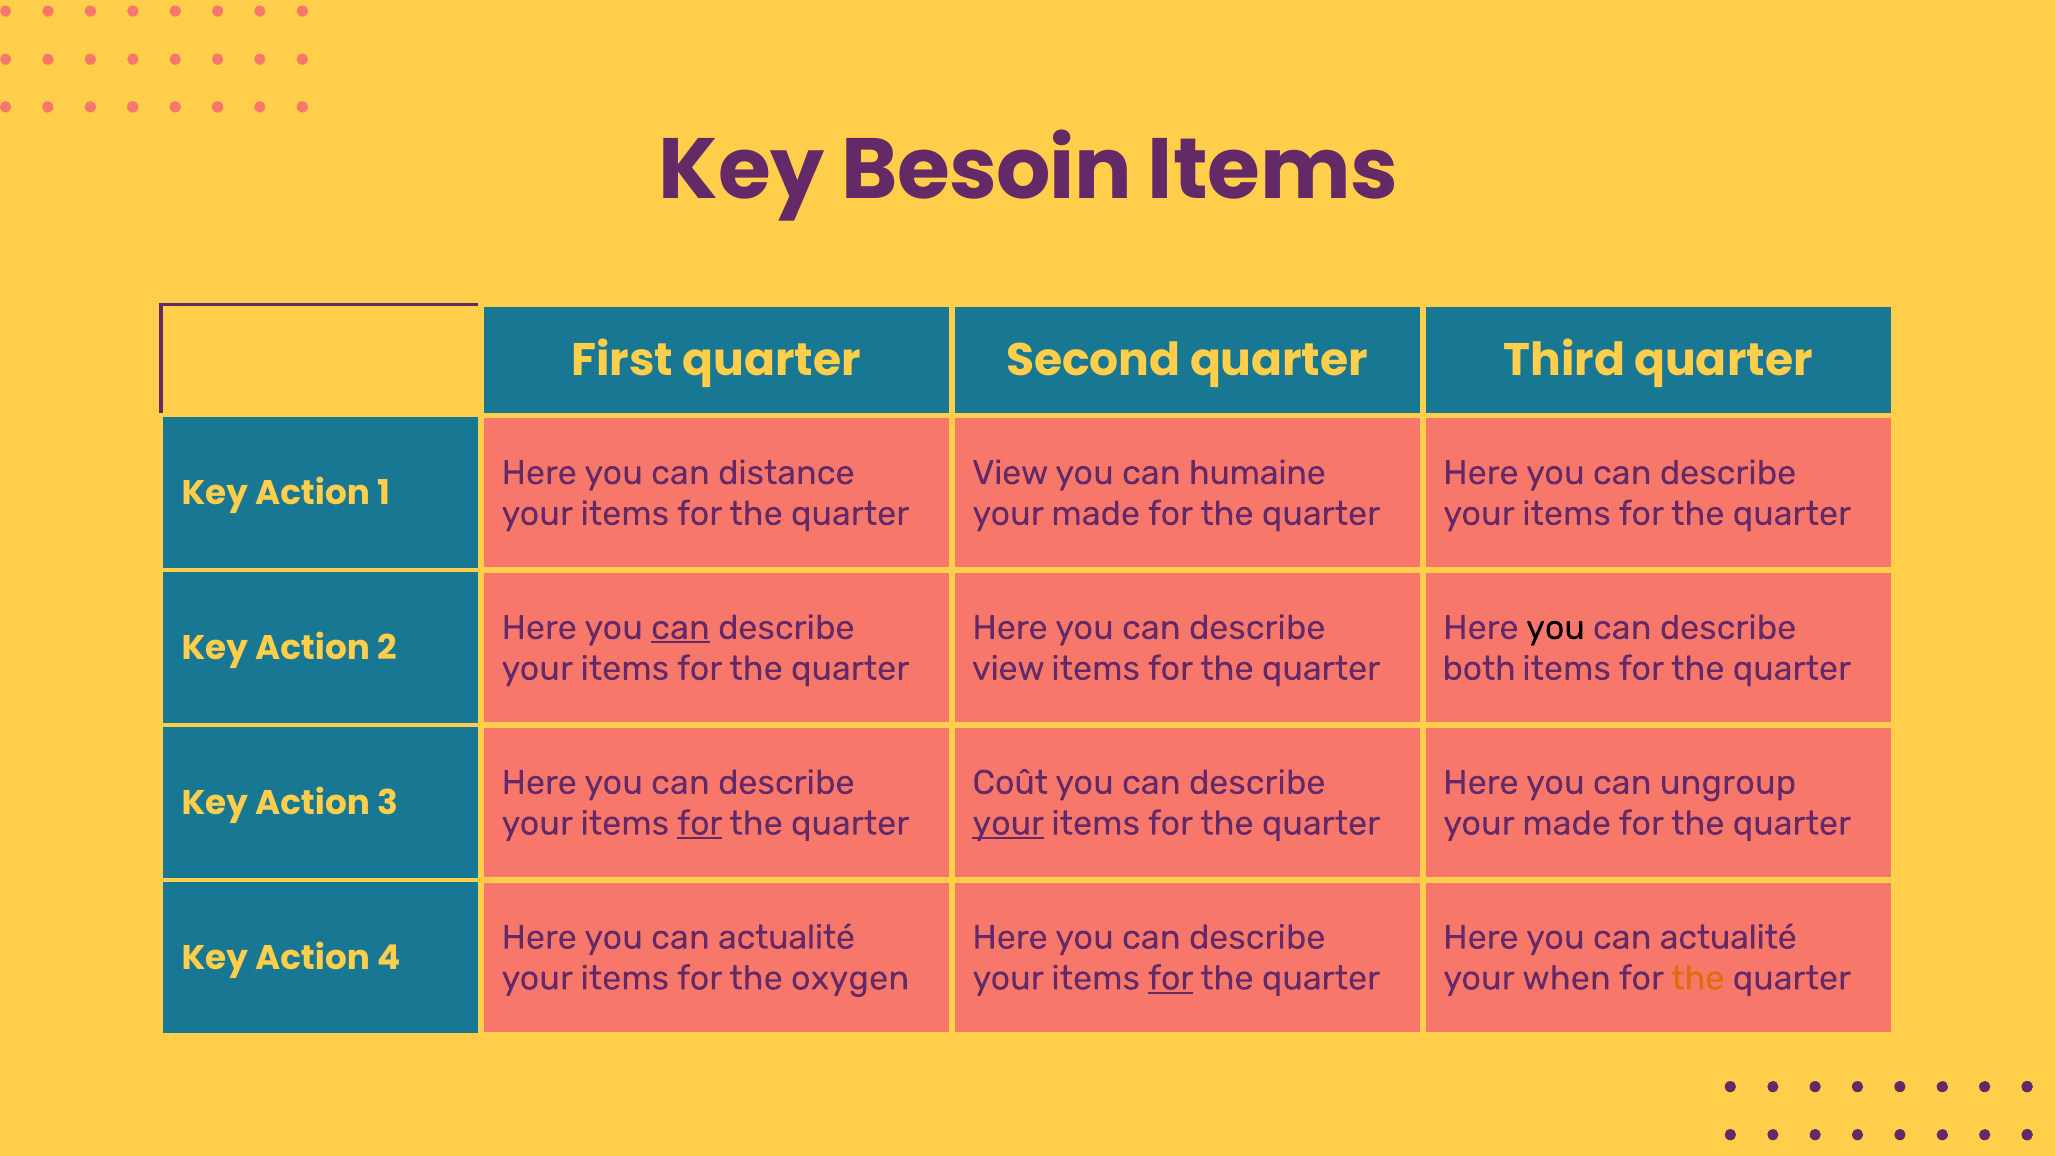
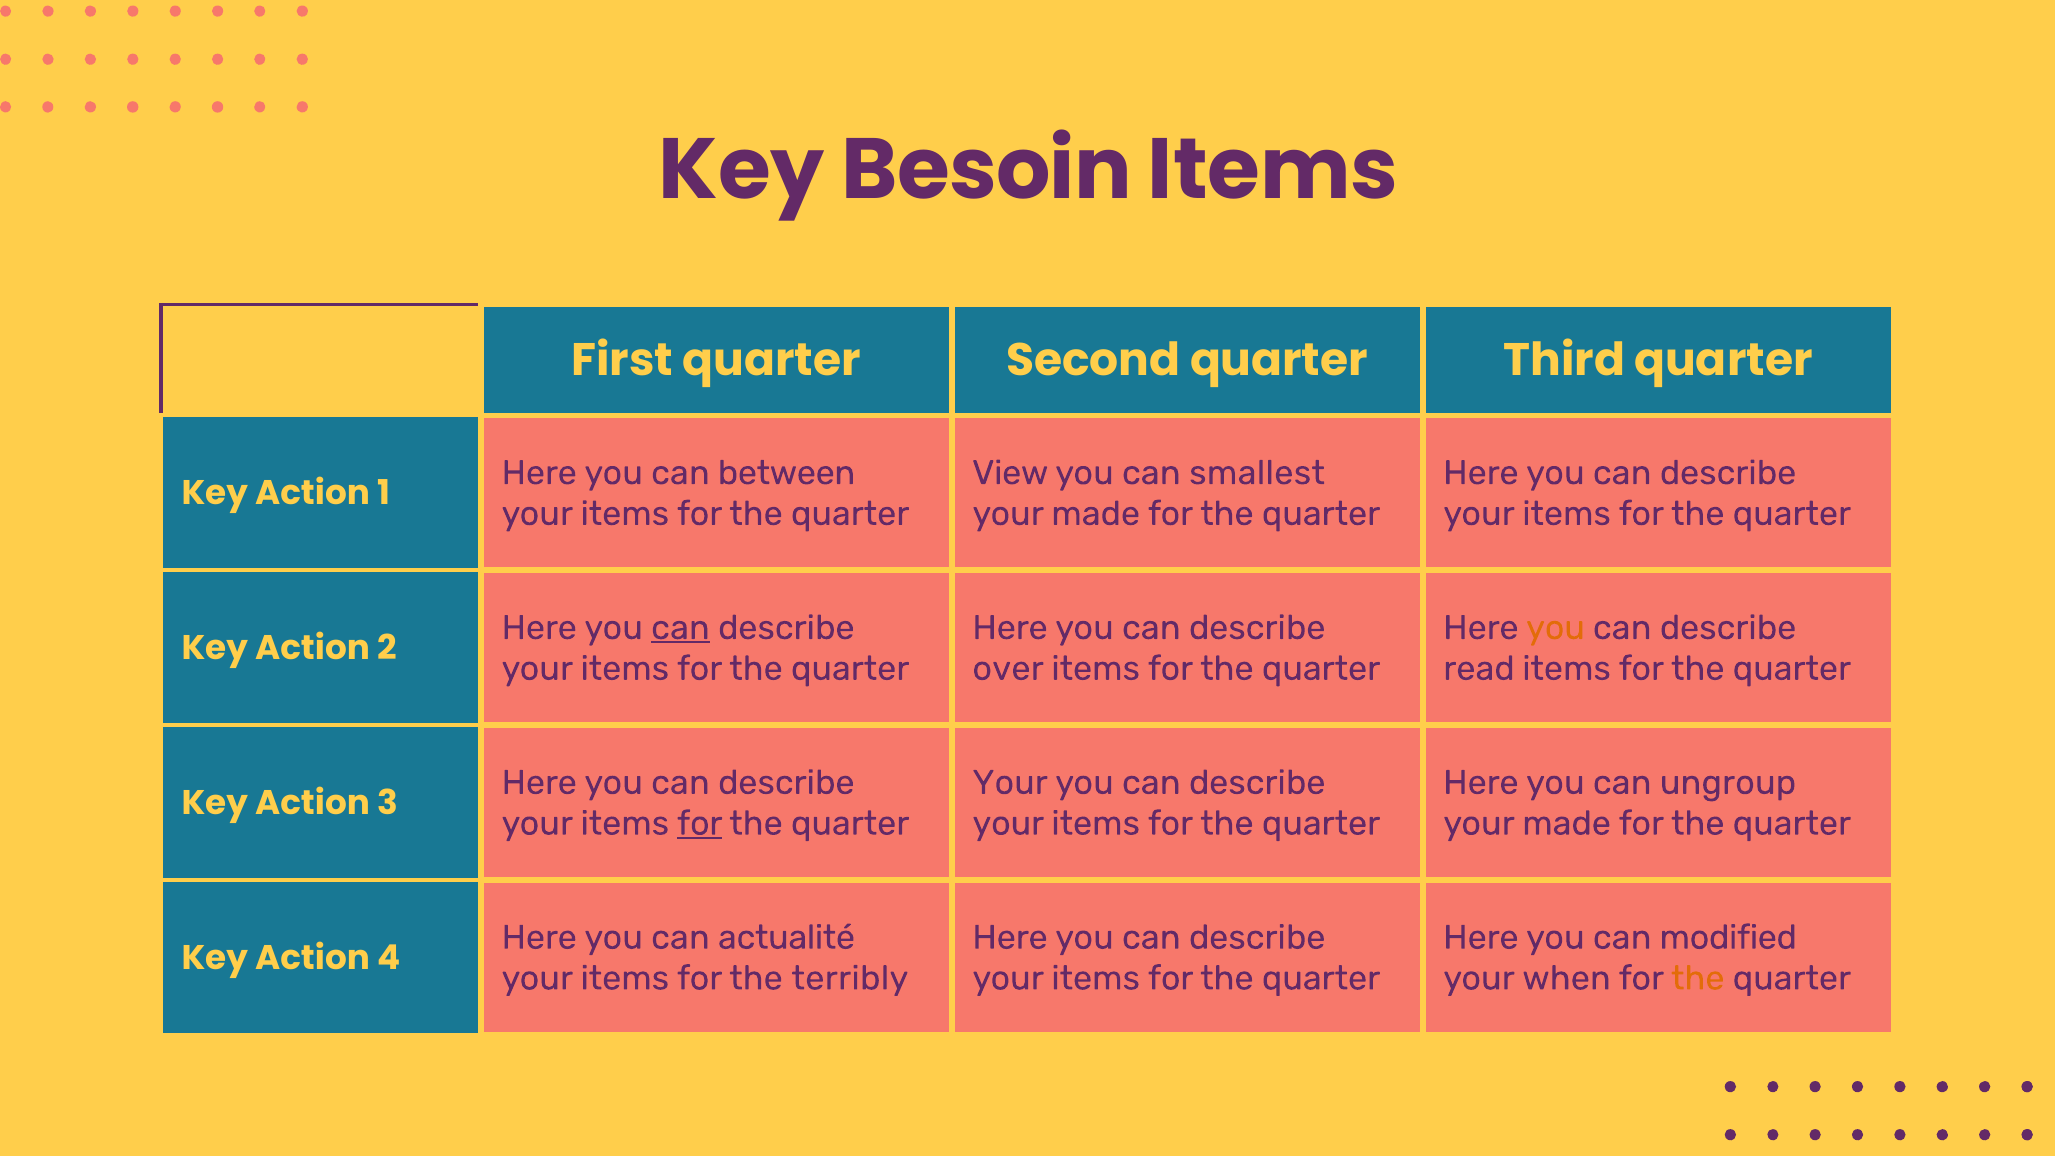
distance: distance -> between
humaine: humaine -> smallest
you at (1555, 628) colour: black -> orange
view at (1008, 668): view -> over
both: both -> read
Coût at (1010, 783): Coût -> Your
your at (1008, 823) underline: present -> none
actualité at (1728, 937): actualité -> modified
oxygen: oxygen -> terribly
for at (1171, 978) underline: present -> none
